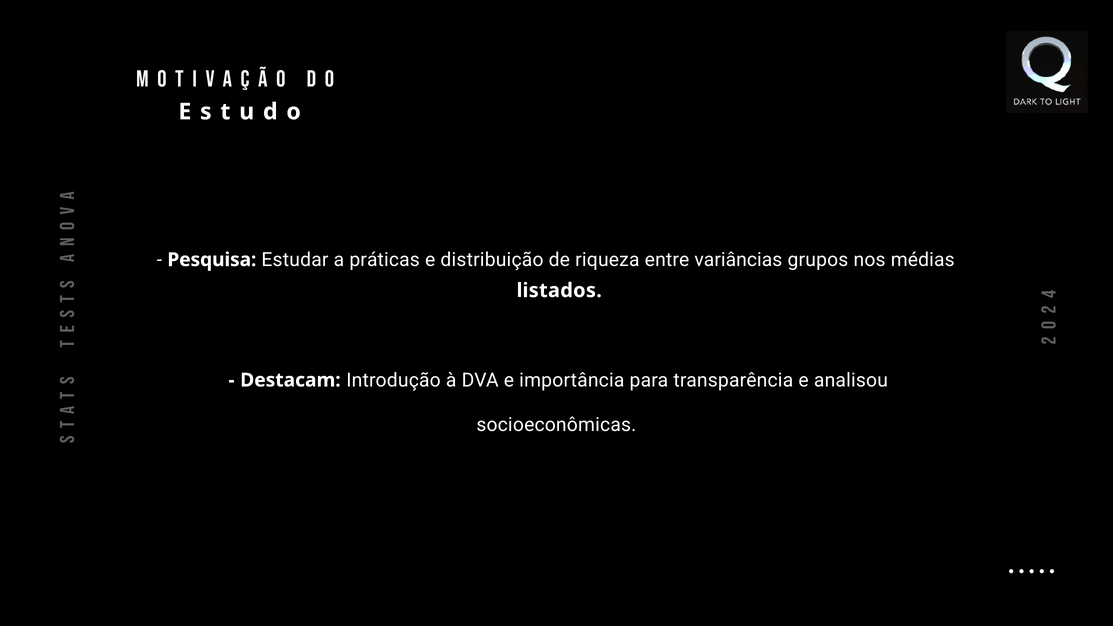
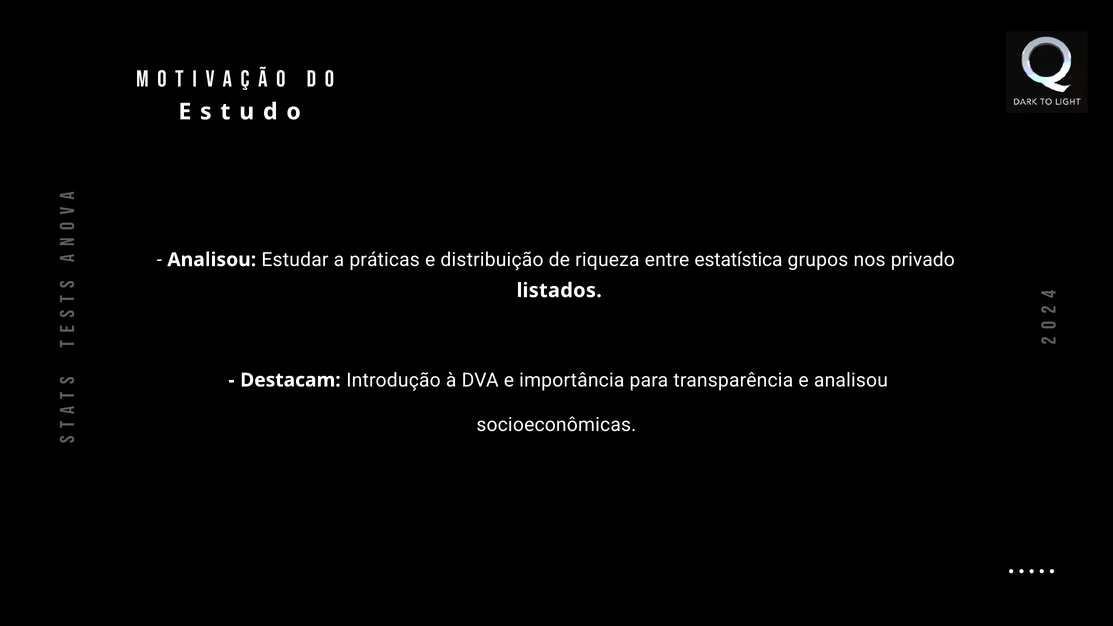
Pesquisa at (212, 260): Pesquisa -> Analisou
variâncias: variâncias -> estatística
médias: médias -> privado
